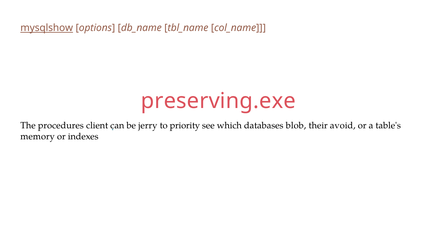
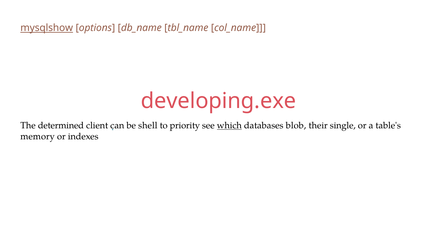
preserving.exe: preserving.exe -> developing.exe
procedures: procedures -> determined
jerry: jerry -> shell
which underline: none -> present
avoid: avoid -> single
